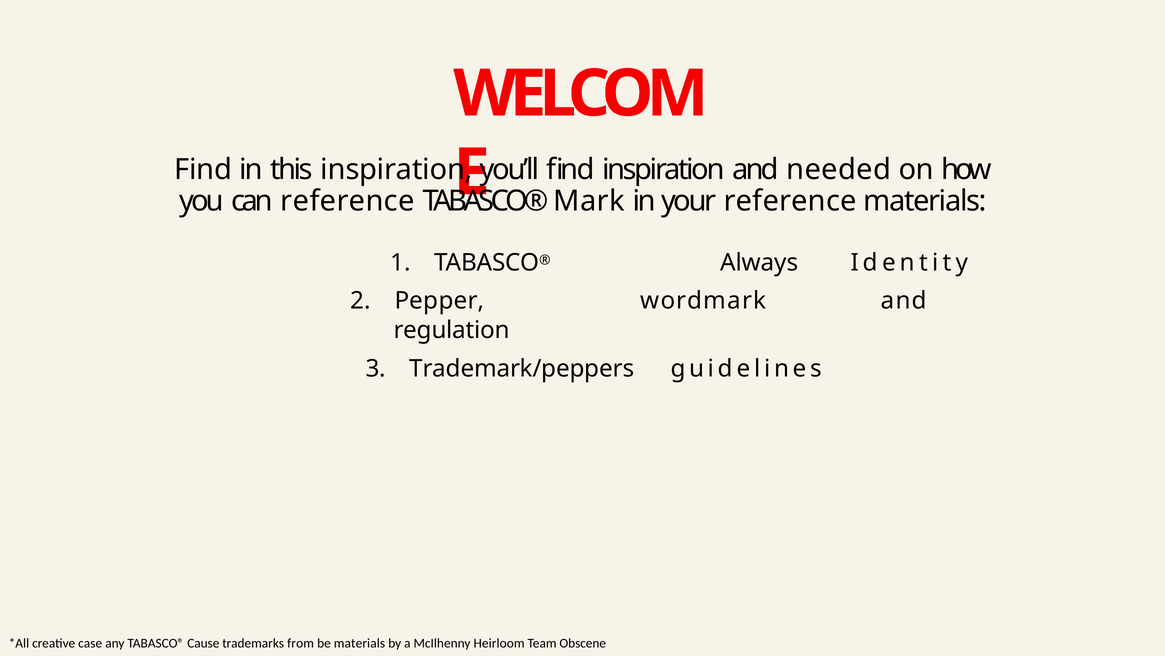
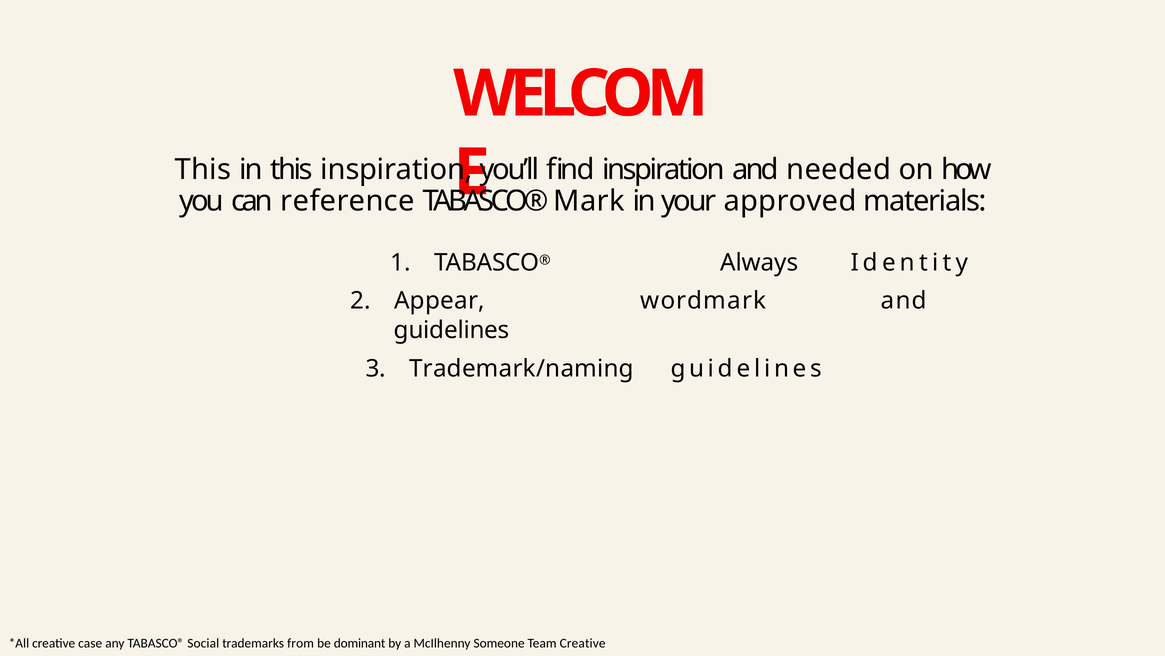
Find at (203, 170): Find -> This
your reference: reference -> approved
Pepper: Pepper -> Appear
regulation at (452, 330): regulation -> guidelines
Trademark/peppers: Trademark/peppers -> Trademark/naming
Cause: Cause -> Social
be materials: materials -> dominant
Heirloom: Heirloom -> Someone
Team Obscene: Obscene -> Creative
